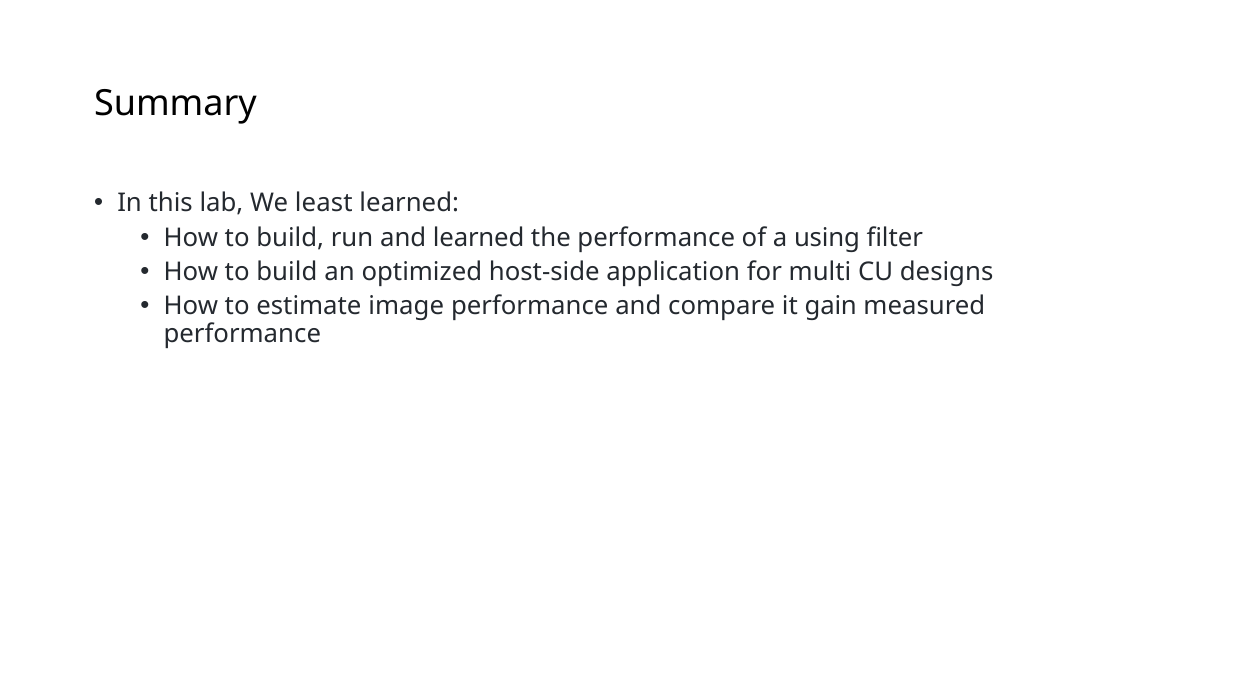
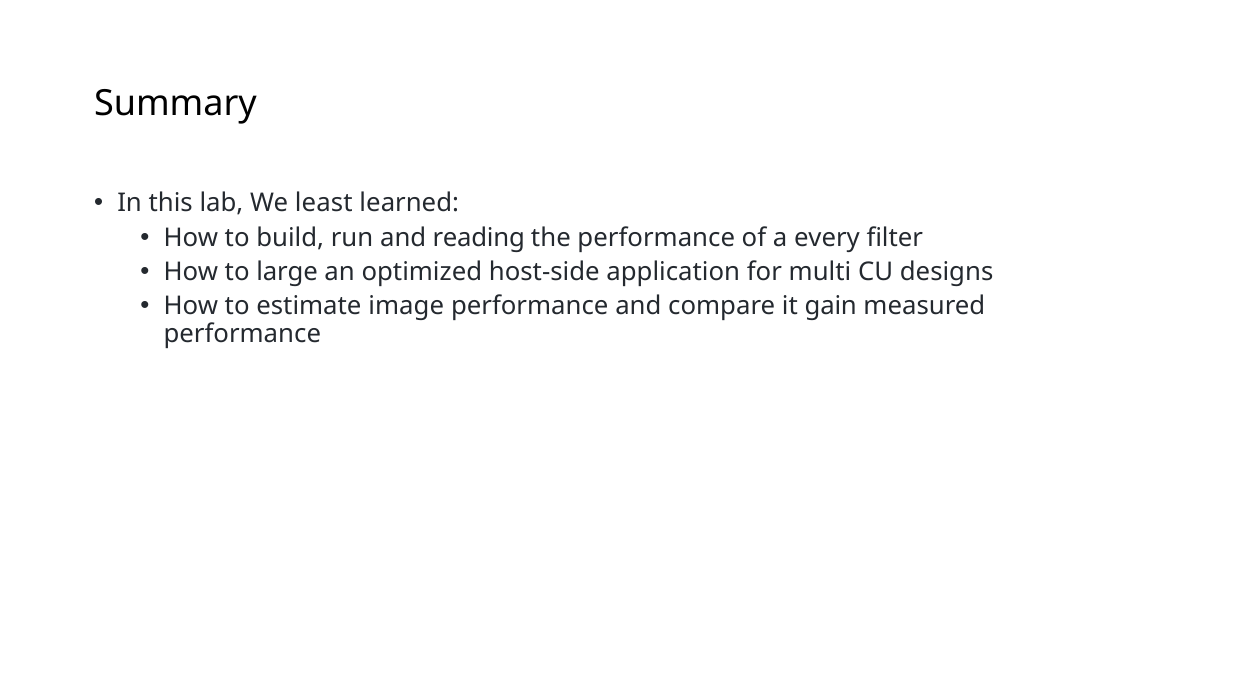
and learned: learned -> reading
using: using -> every
build at (287, 272): build -> large
